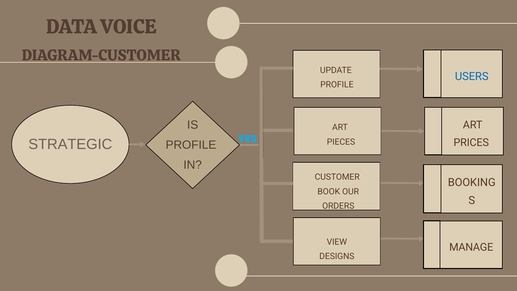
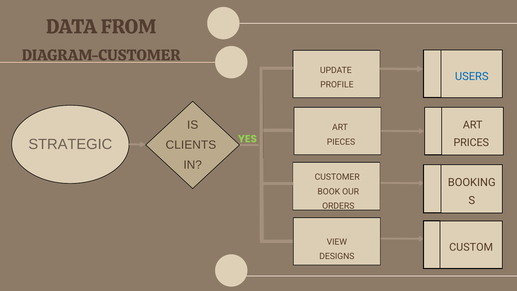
VOICE: VOICE -> FROM
YES colour: light blue -> light green
PROFILE at (191, 145): PROFILE -> CLIENTS
MANAGE: MANAGE -> CUSTOM
